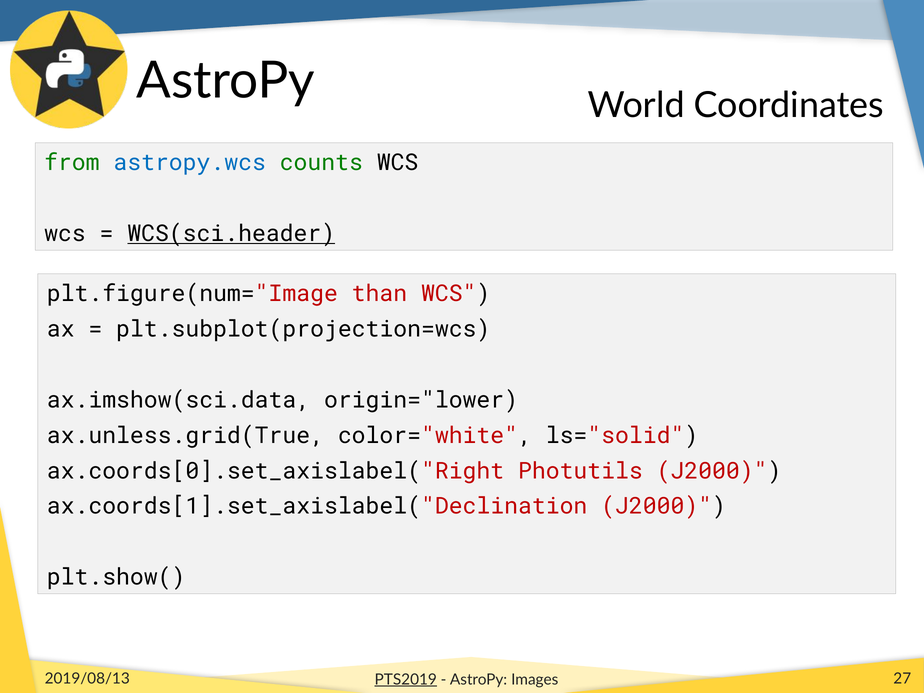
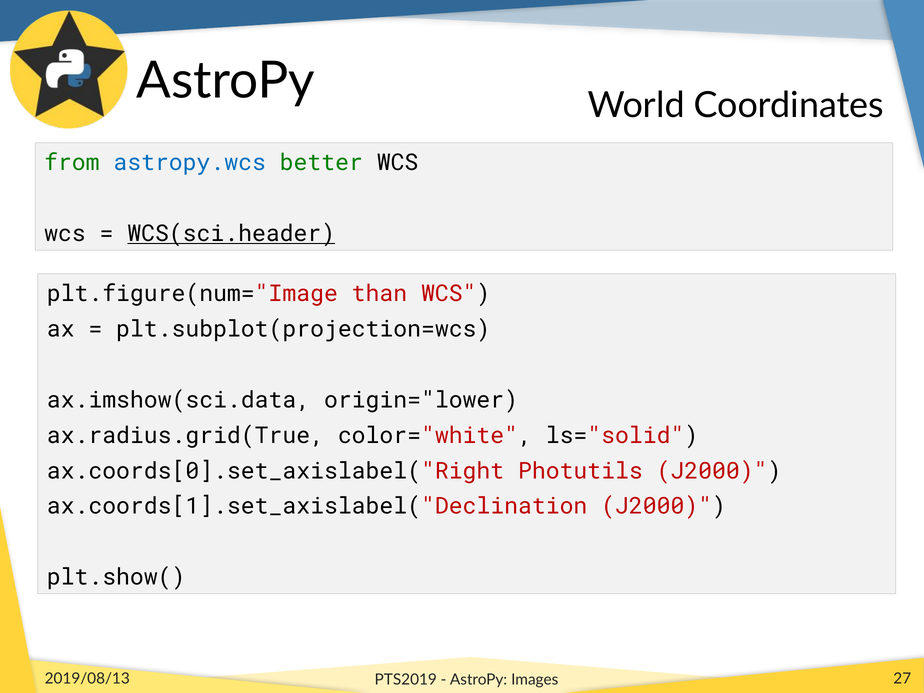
counts: counts -> better
ax.unless.grid(True: ax.unless.grid(True -> ax.radius.grid(True
PTS2019 underline: present -> none
